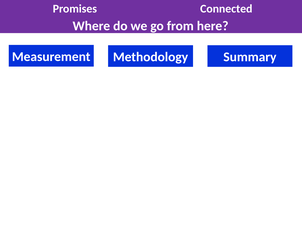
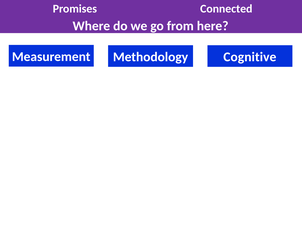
Summary: Summary -> Cognitive
